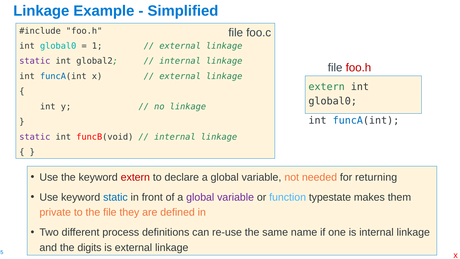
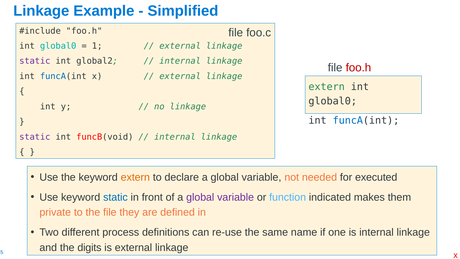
extern at (135, 177) colour: red -> orange
returning: returning -> executed
typestate: typestate -> indicated
